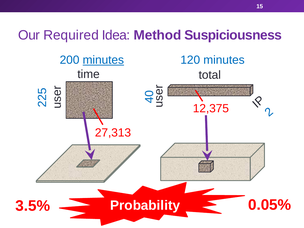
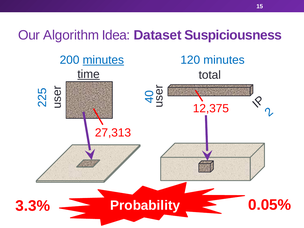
Required: Required -> Algorithm
Method: Method -> Dataset
time underline: none -> present
3.5%: 3.5% -> 3.3%
